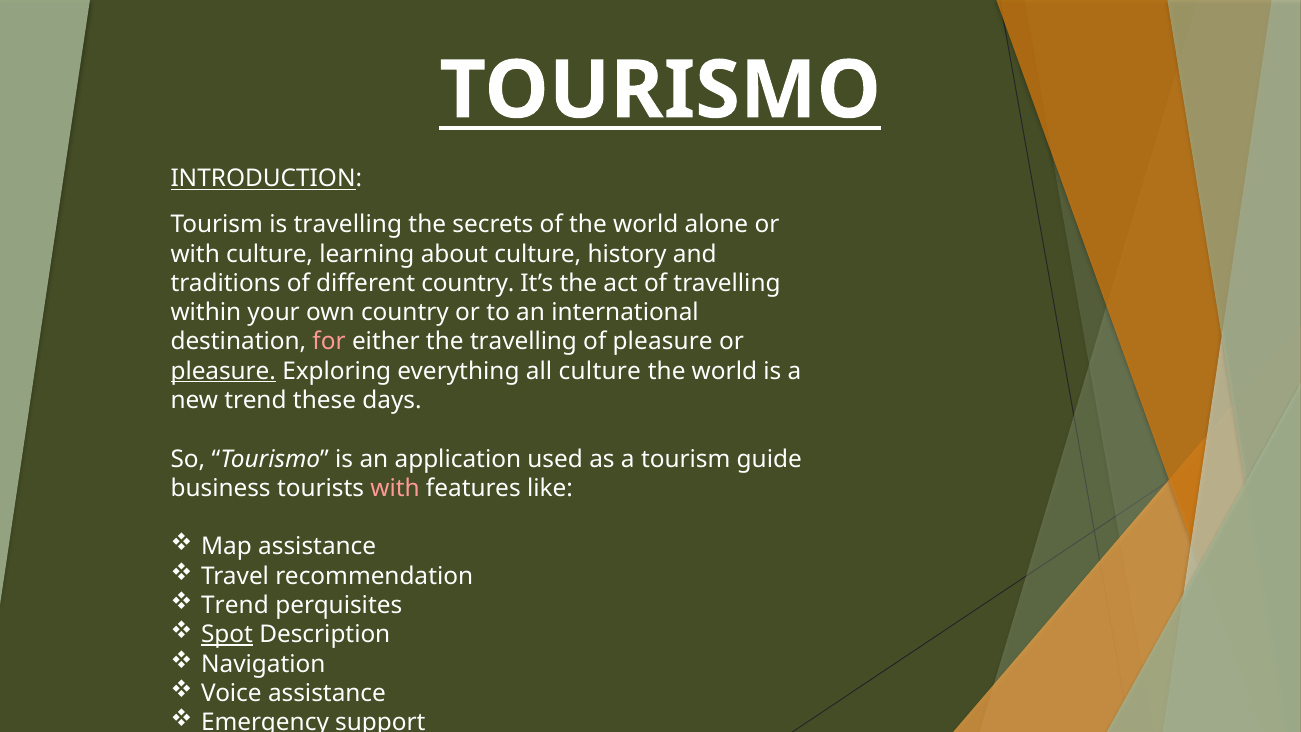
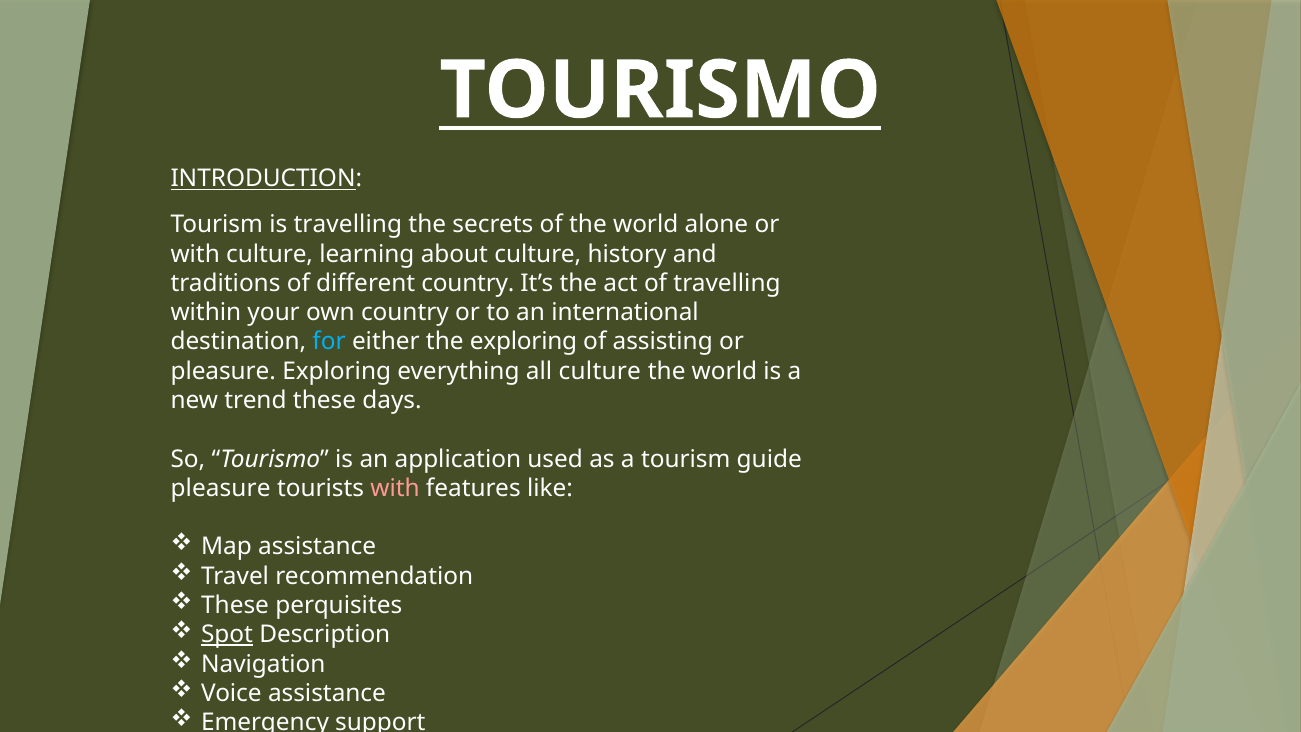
for colour: pink -> light blue
the travelling: travelling -> exploring
of pleasure: pleasure -> assisting
pleasure at (223, 371) underline: present -> none
business at (221, 488): business -> pleasure
Trend at (235, 605): Trend -> These
